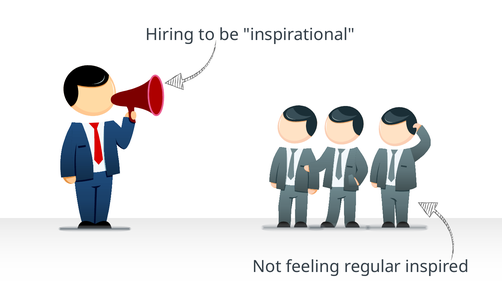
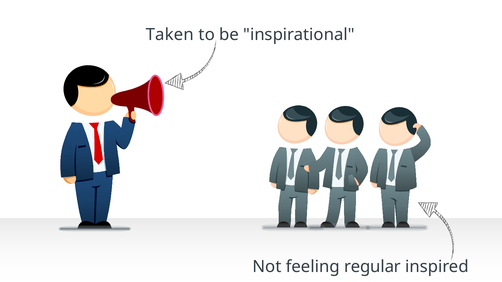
Hiring: Hiring -> Taken
